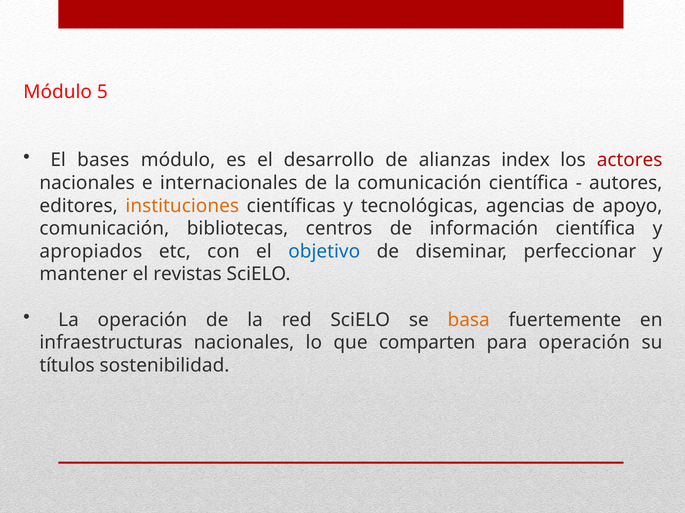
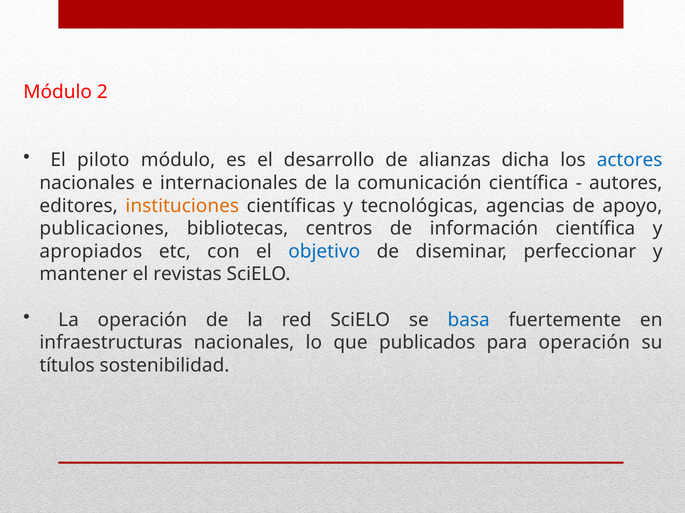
5: 5 -> 2
bases: bases -> piloto
index: index -> dicha
actores colour: red -> blue
comunicación at (104, 229): comunicación -> publicaciones
basa colour: orange -> blue
comparten: comparten -> publicados
